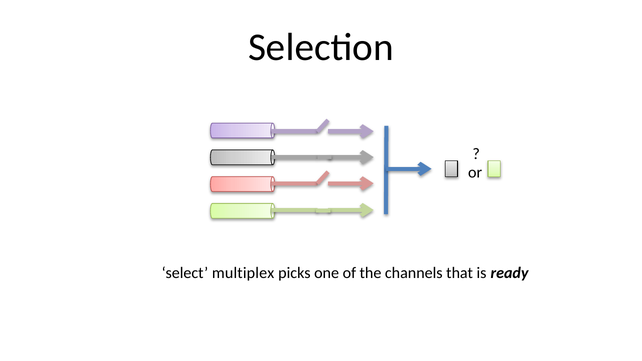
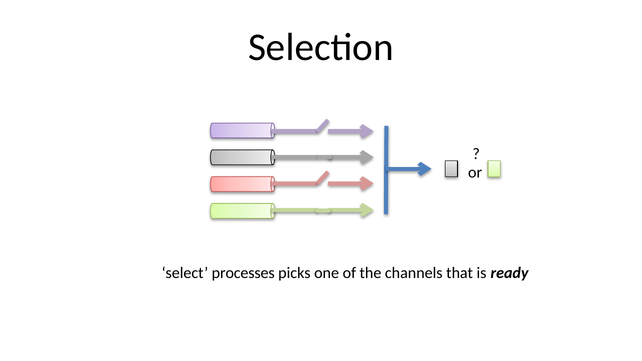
multiplex: multiplex -> processes
